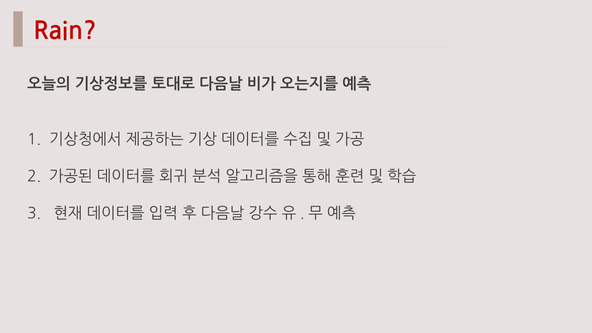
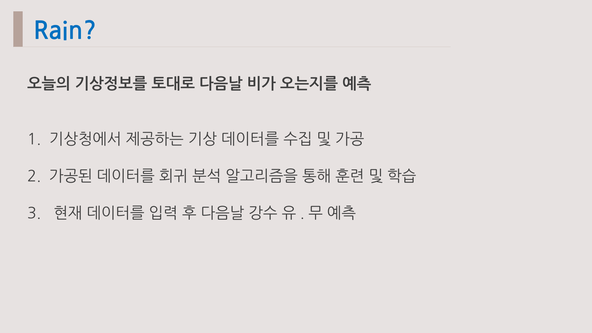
Rain colour: red -> blue
